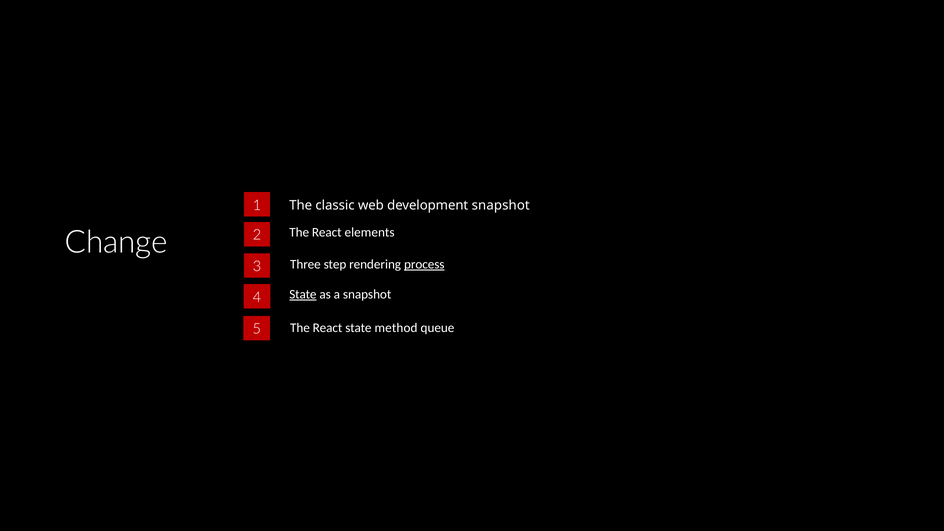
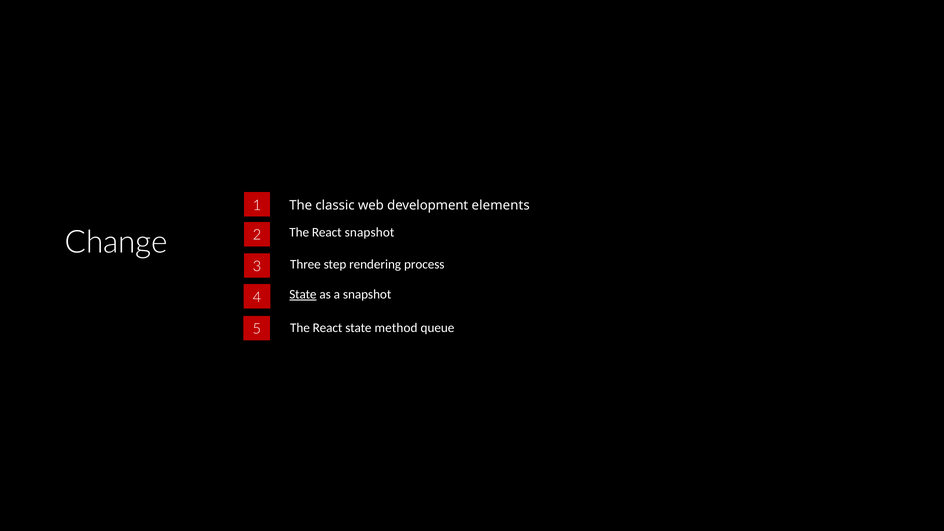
development snapshot: snapshot -> elements
React elements: elements -> snapshot
process underline: present -> none
